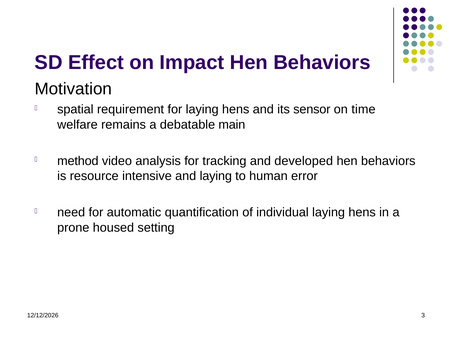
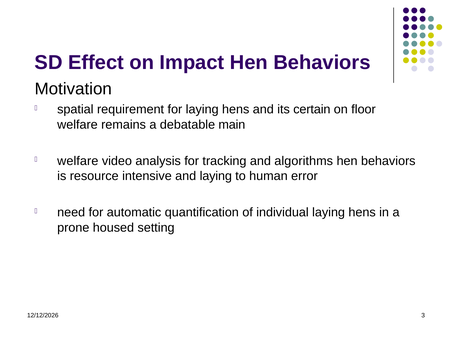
sensor: sensor -> certain
time: time -> floor
method at (78, 161): method -> welfare
developed: developed -> algorithms
